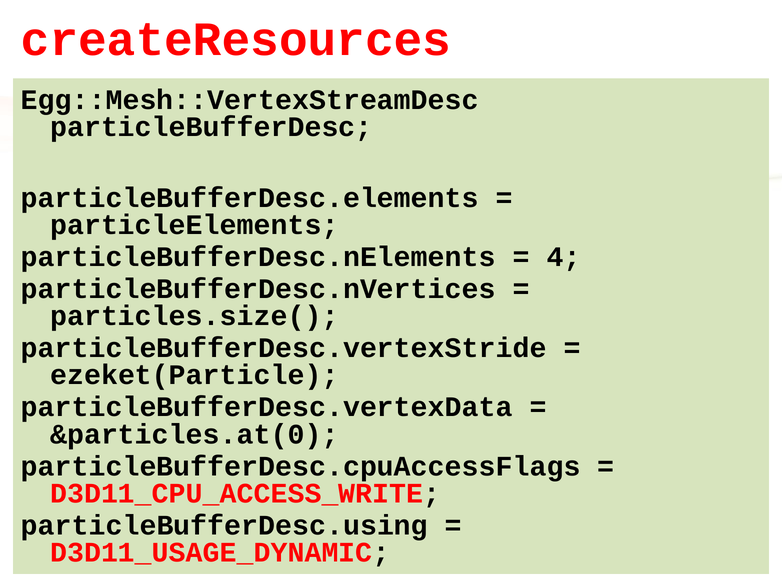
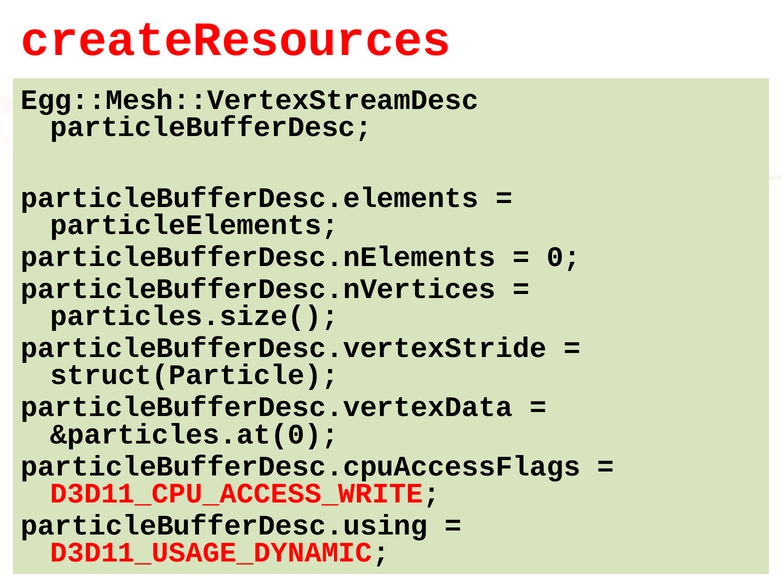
4: 4 -> 0
ezeket(Particle: ezeket(Particle -> struct(Particle
